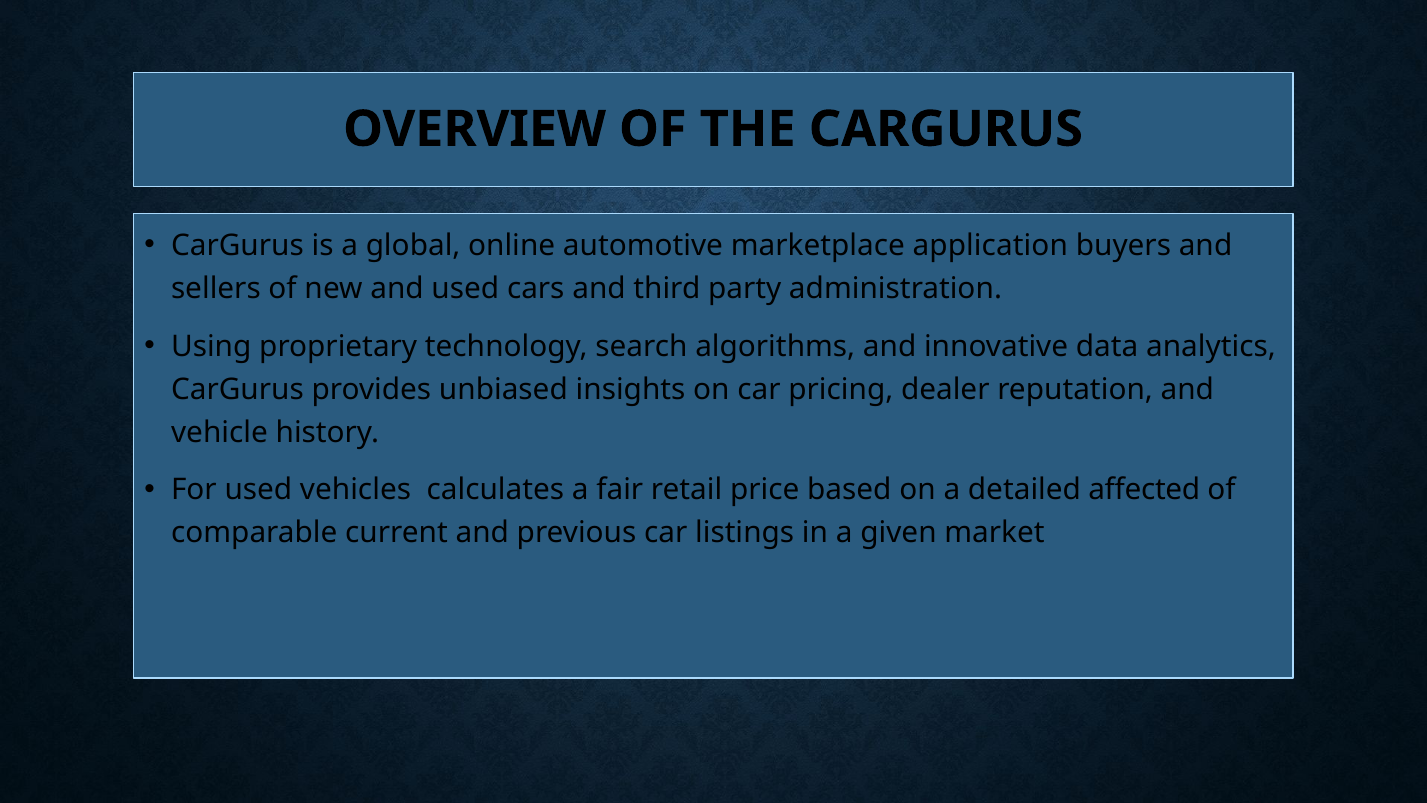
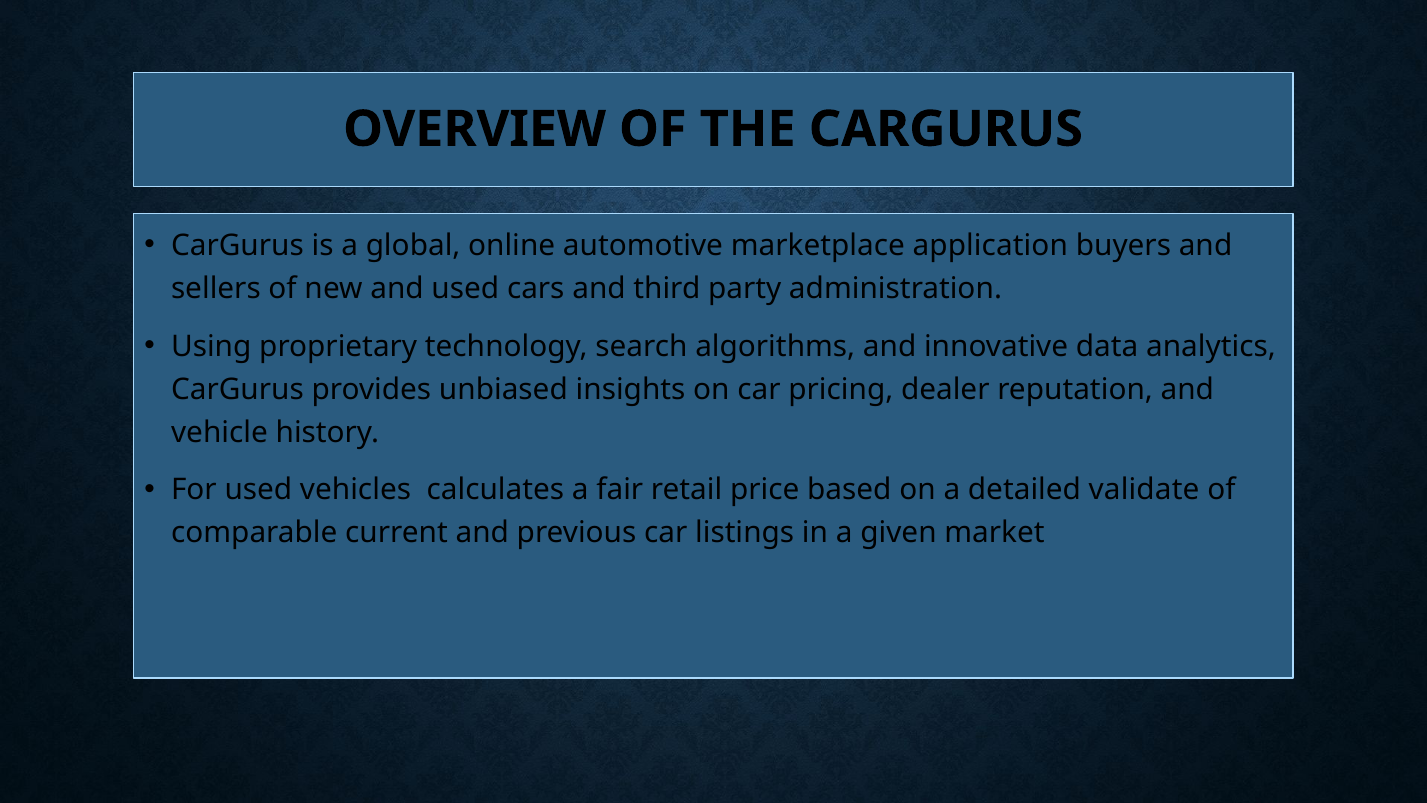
affected: affected -> validate
